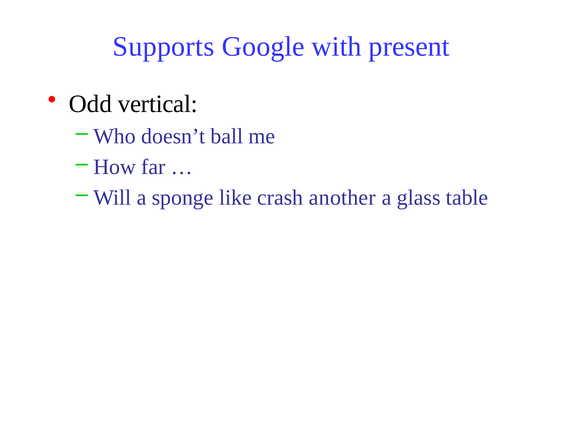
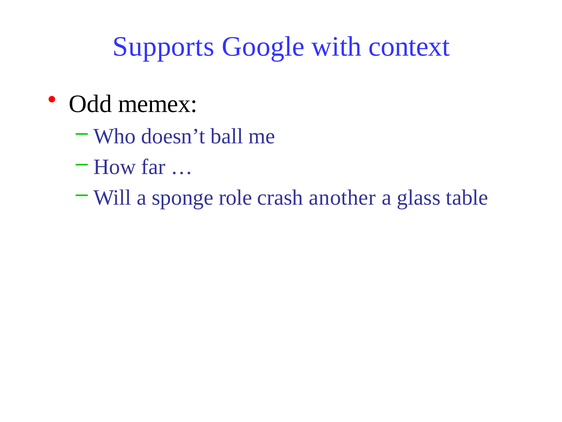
present: present -> context
vertical: vertical -> memex
like: like -> role
